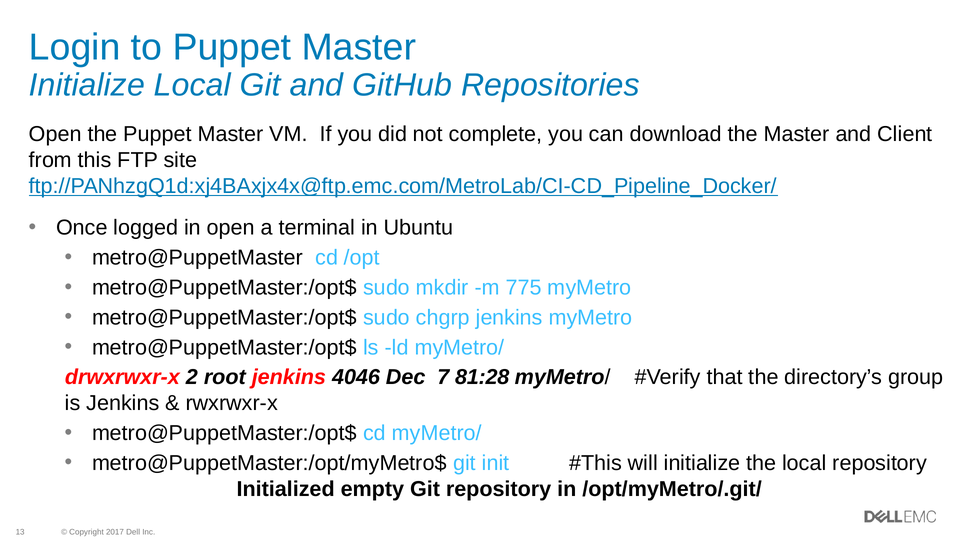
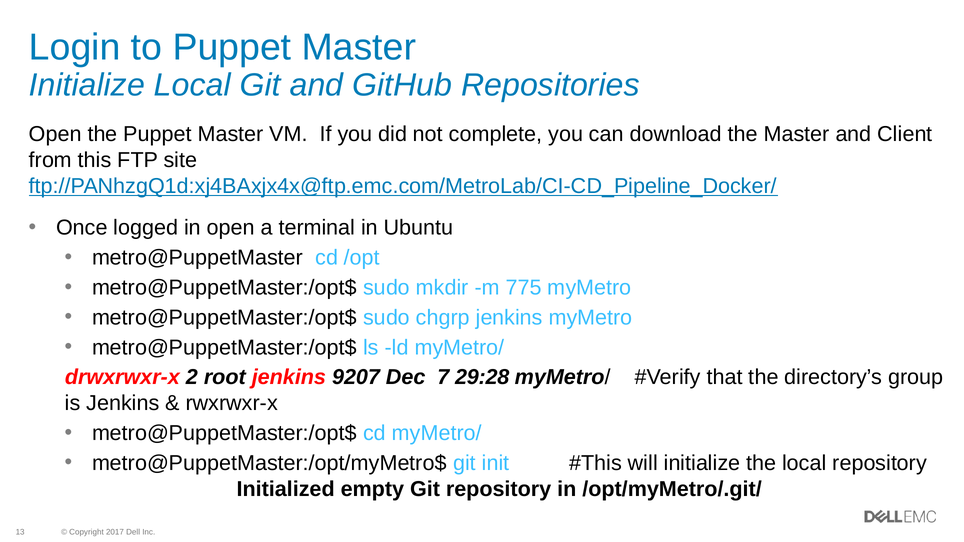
4046: 4046 -> 9207
81:28: 81:28 -> 29:28
